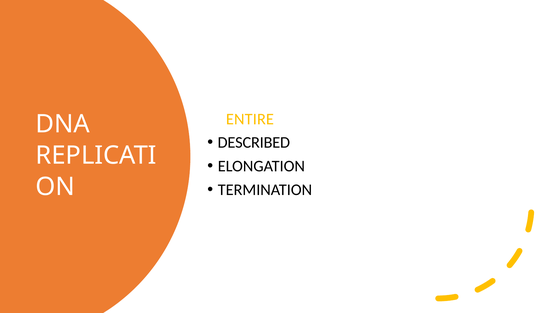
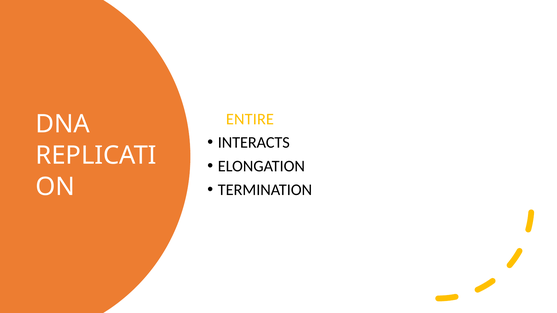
DESCRIBED: DESCRIBED -> INTERACTS
